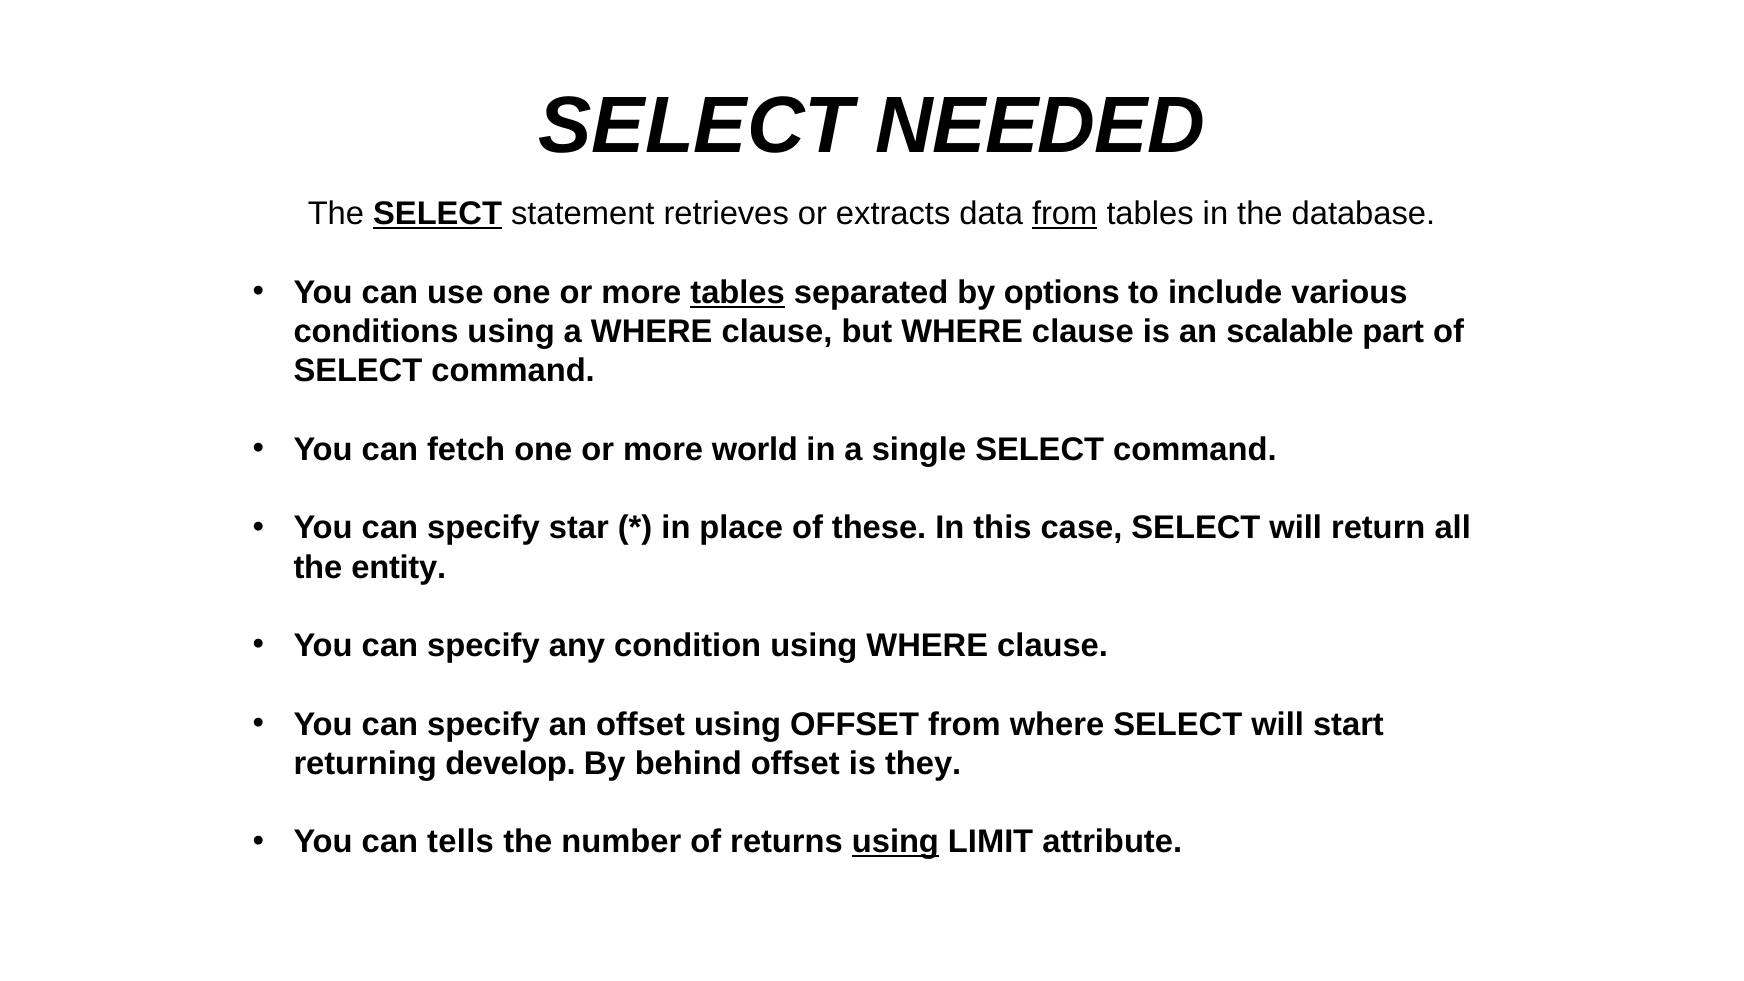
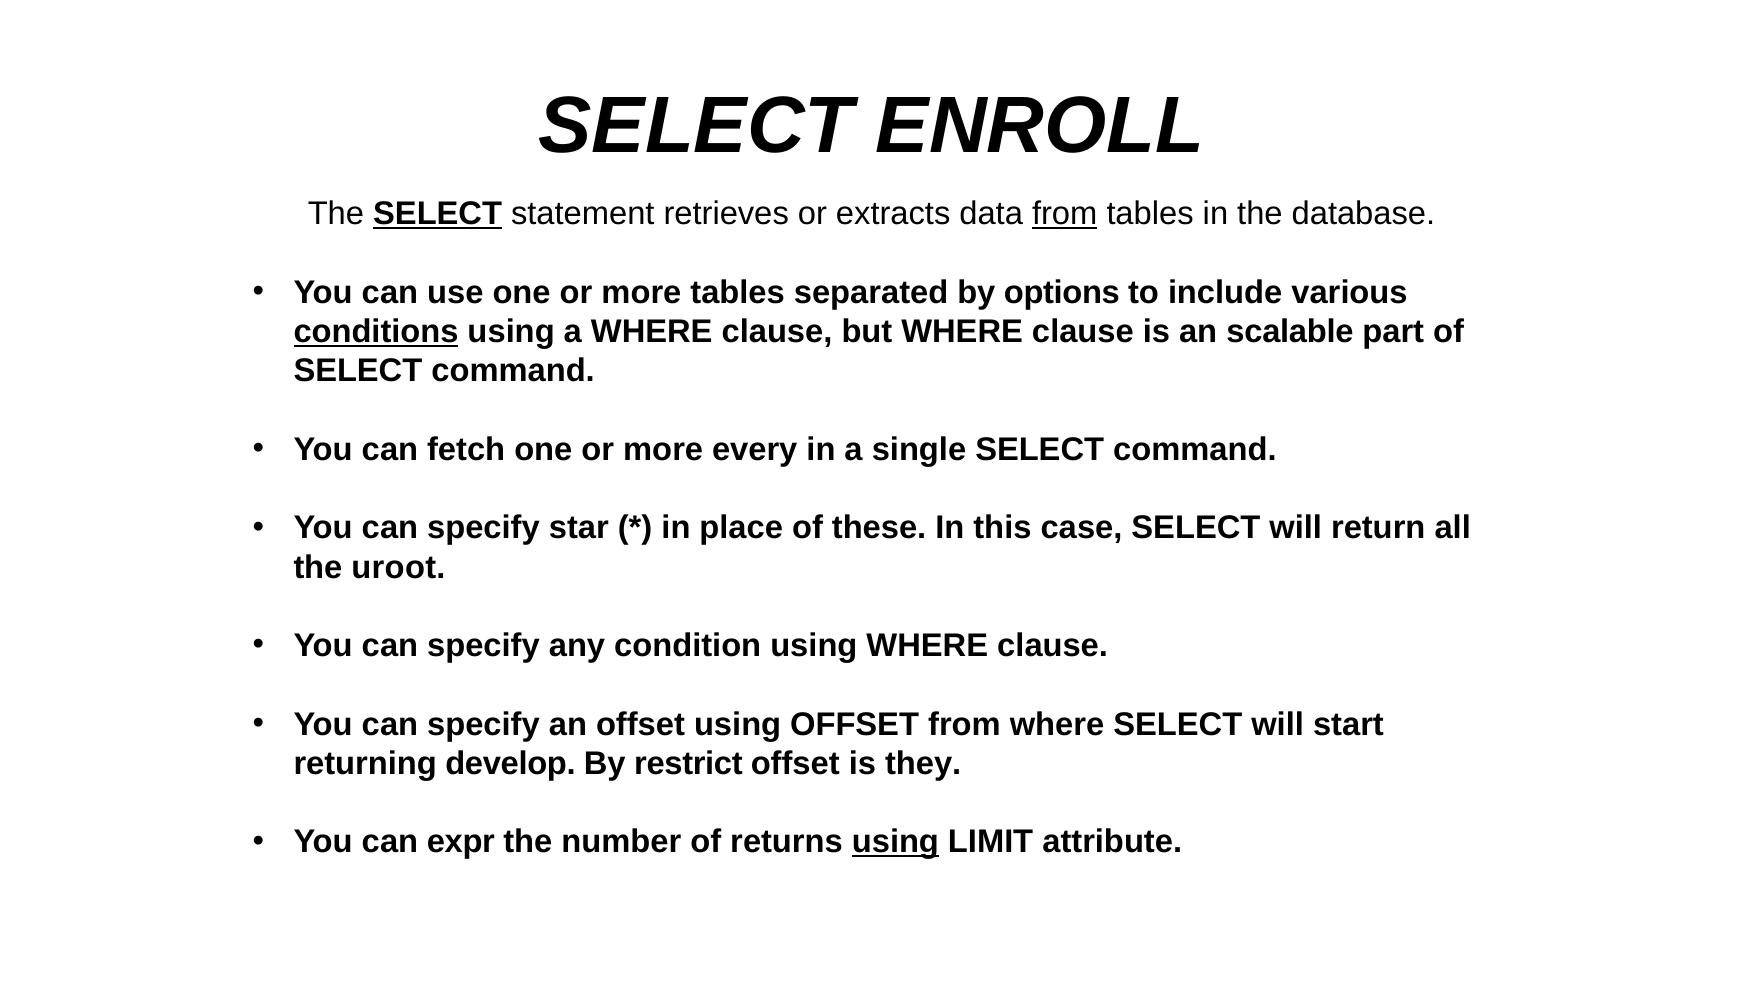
NEEDED: NEEDED -> ENROLL
tables at (738, 293) underline: present -> none
conditions underline: none -> present
world: world -> every
entity: entity -> uroot
behind: behind -> restrict
tells: tells -> expr
